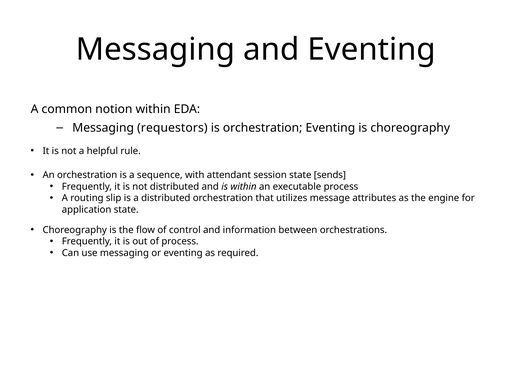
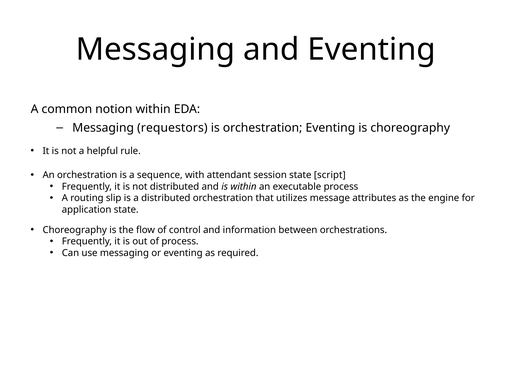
sends: sends -> script
